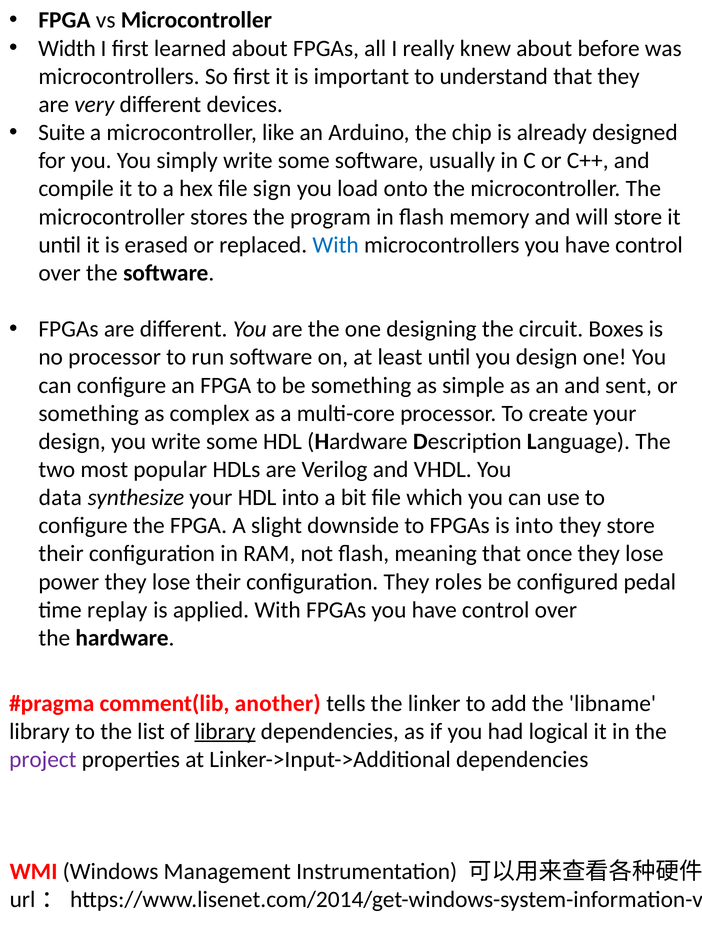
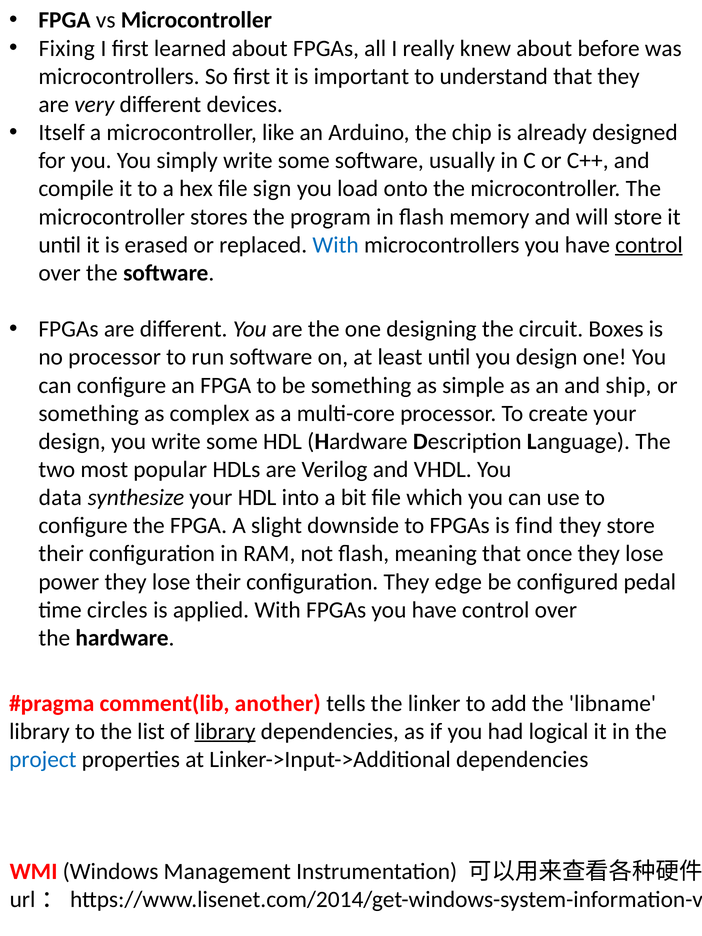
Width: Width -> Fixing
Suite: Suite -> Itself
control at (649, 245) underline: none -> present
sent: sent -> ship
is into: into -> find
roles: roles -> edge
replay: replay -> circles
project colour: purple -> blue
